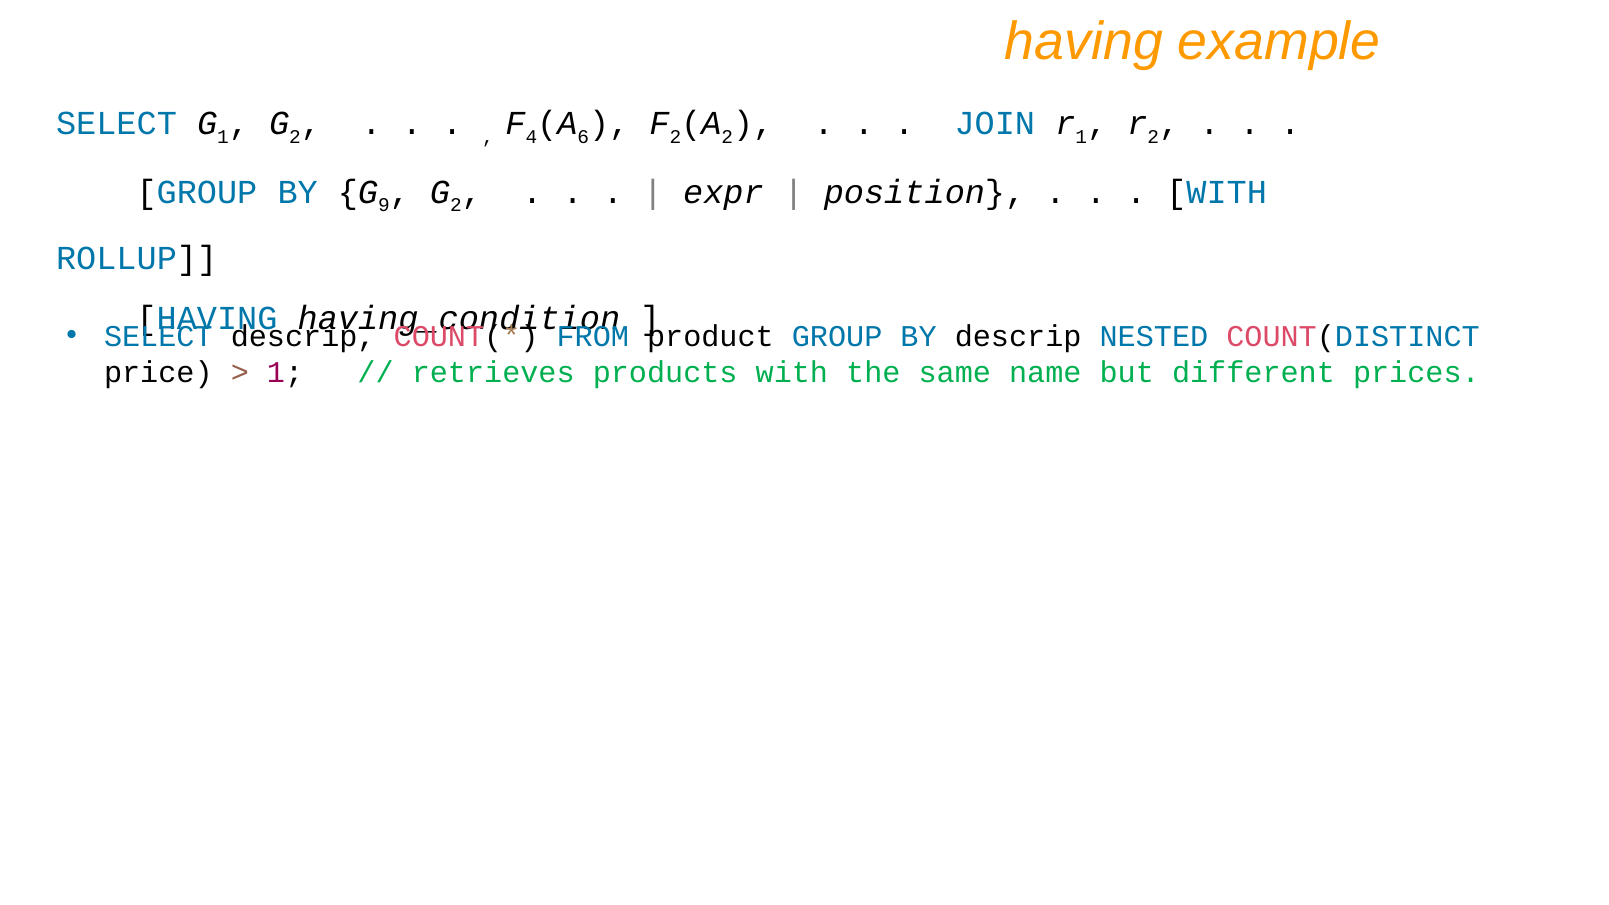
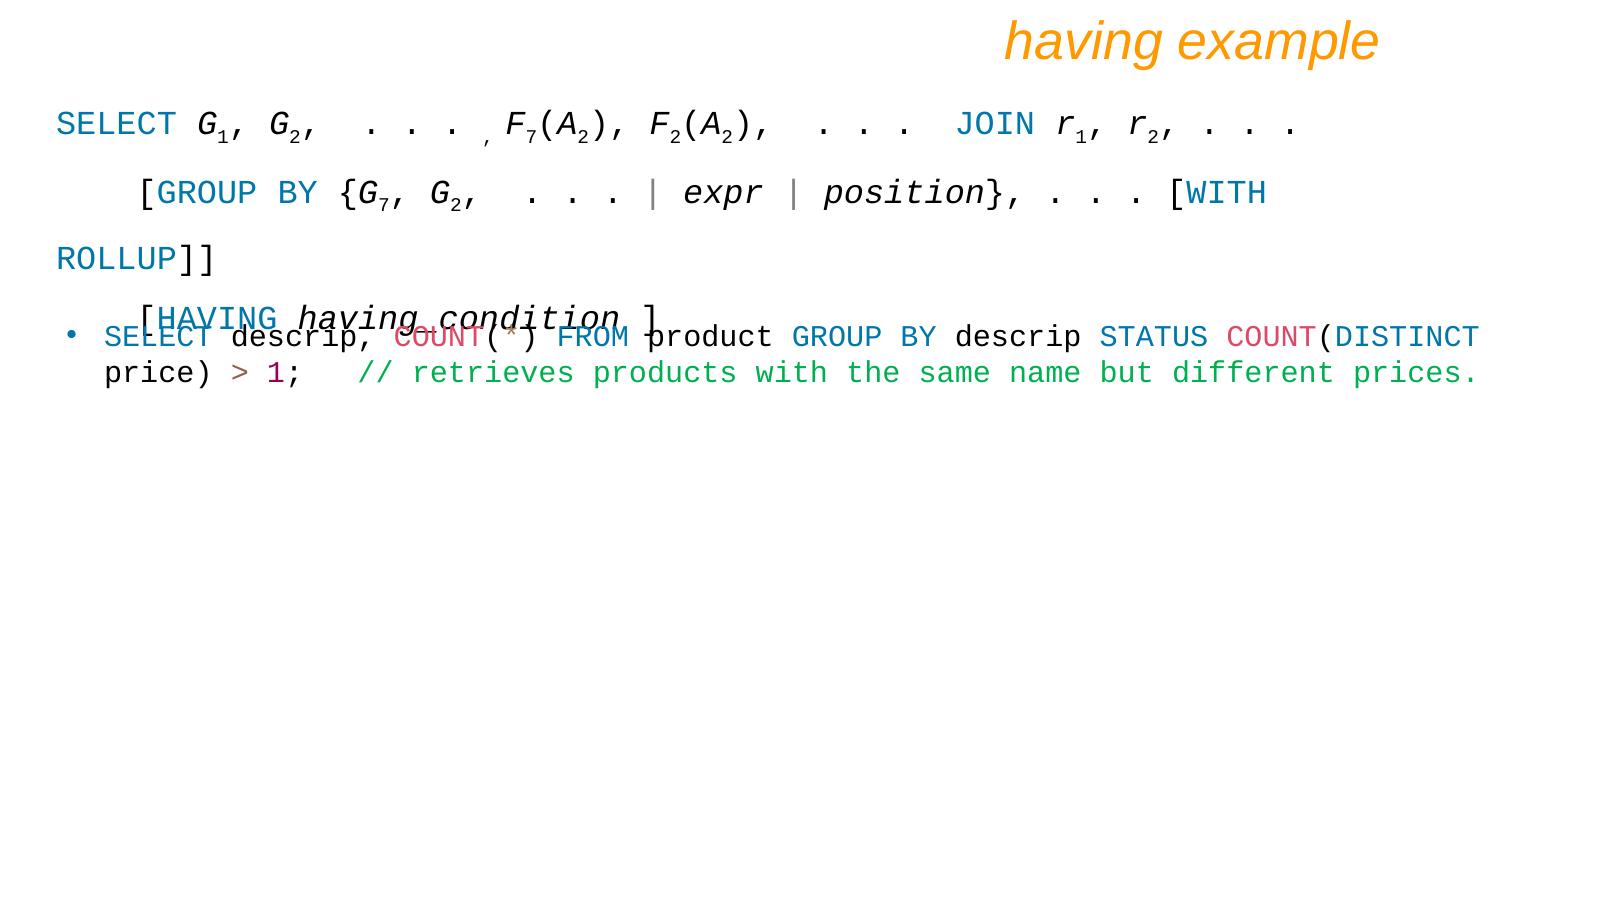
4 at (531, 137): 4 -> 7
6 at (583, 137): 6 -> 2
9 at (384, 205): 9 -> 7
NESTED: NESTED -> STATUS
